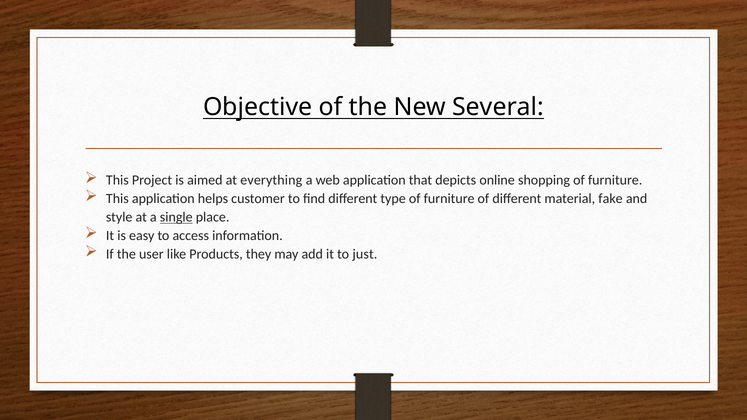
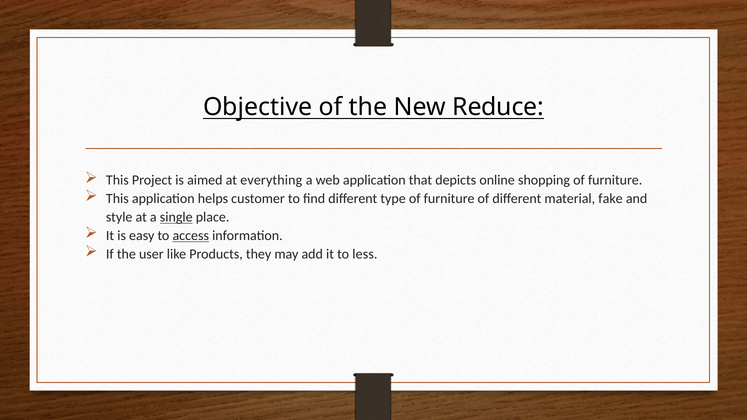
Several: Several -> Reduce
access underline: none -> present
just: just -> less
